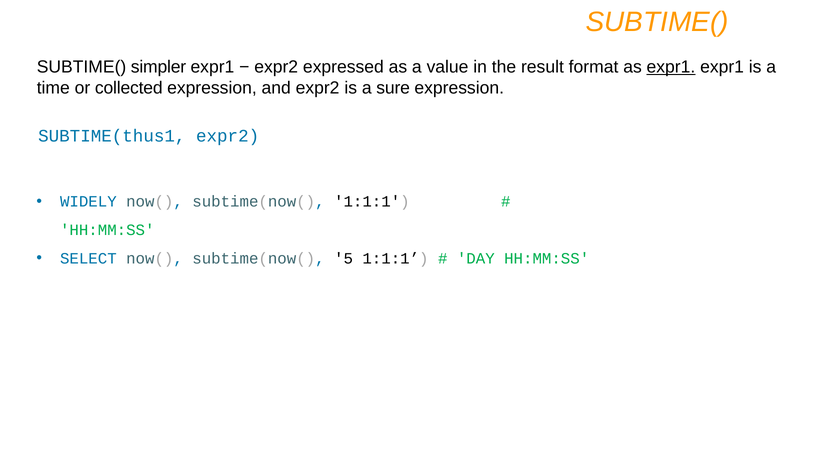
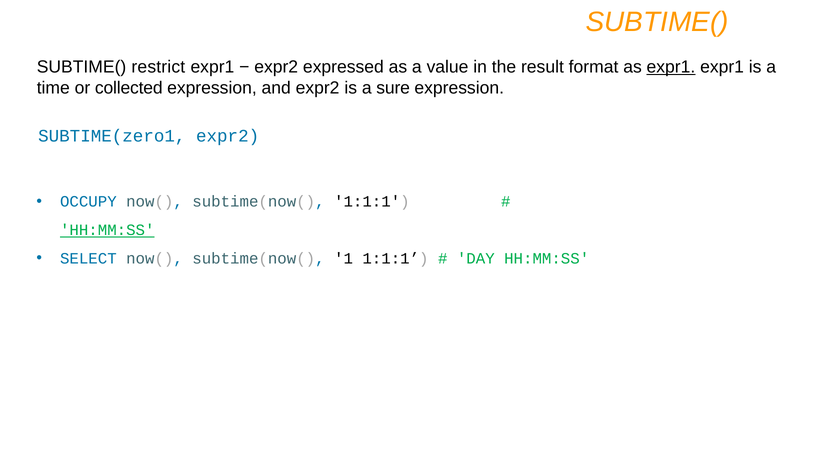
simpler: simpler -> restrict
SUBTIME(thus1: SUBTIME(thus1 -> SUBTIME(zero1
WIDELY: WIDELY -> OCCUPY
HH:MM:SS at (107, 230) underline: none -> present
5: 5 -> 1
